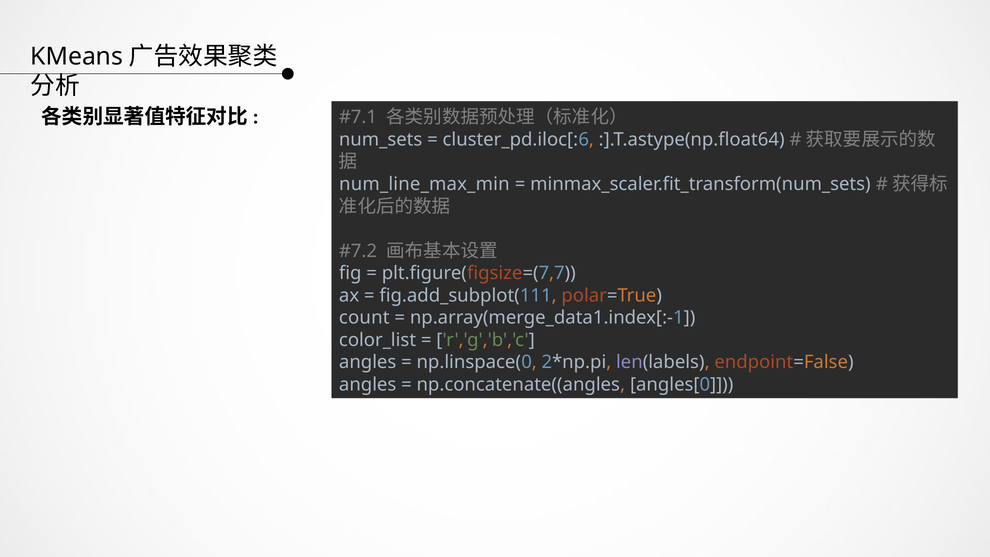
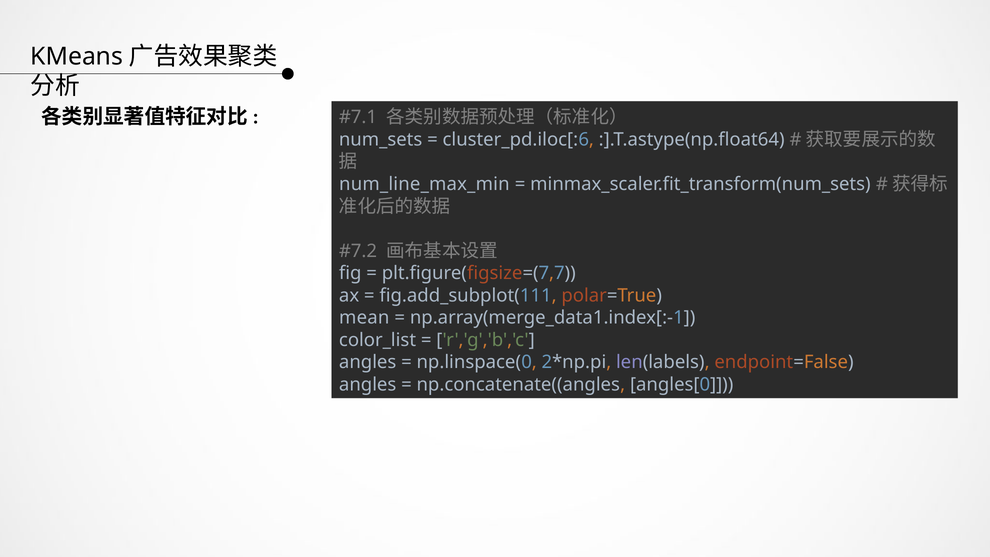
count: count -> mean
